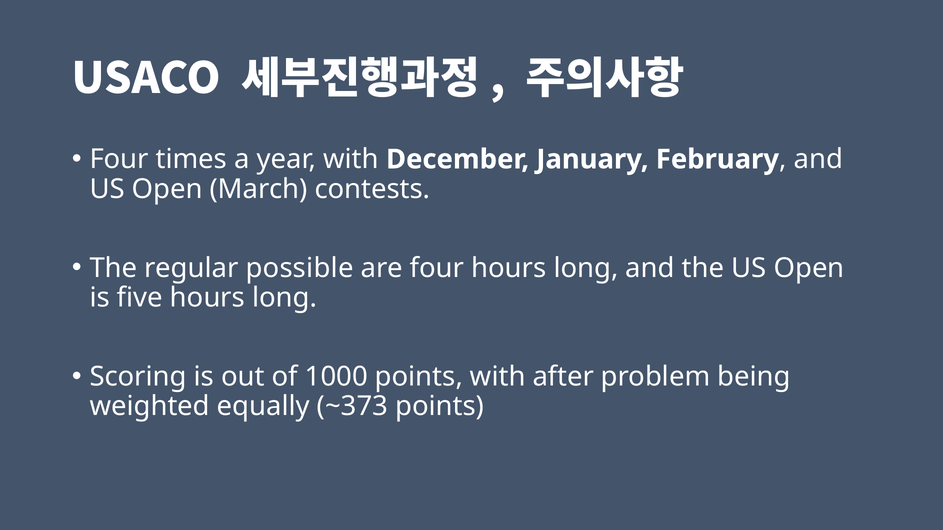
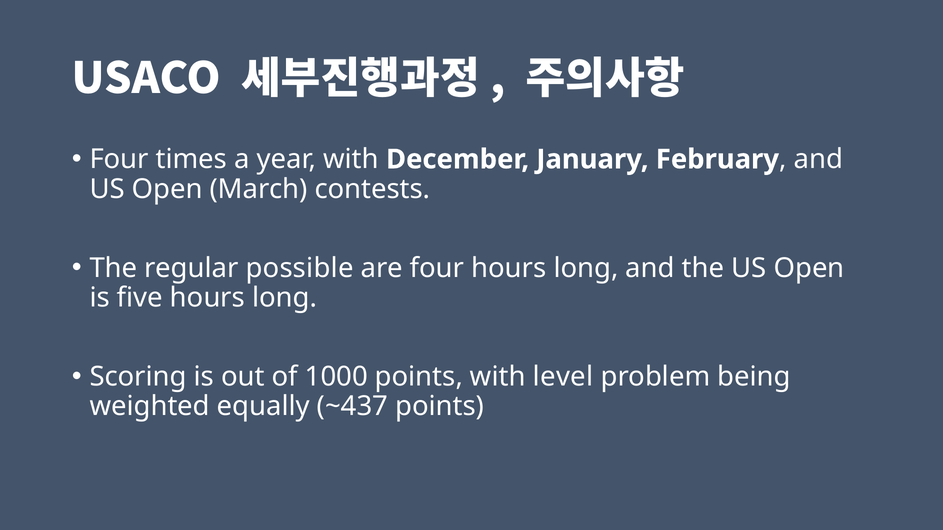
after: after -> level
~373: ~373 -> ~437
